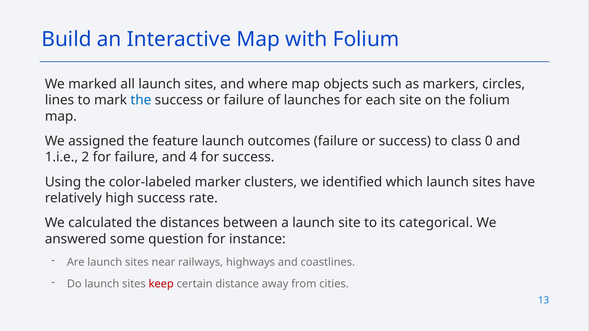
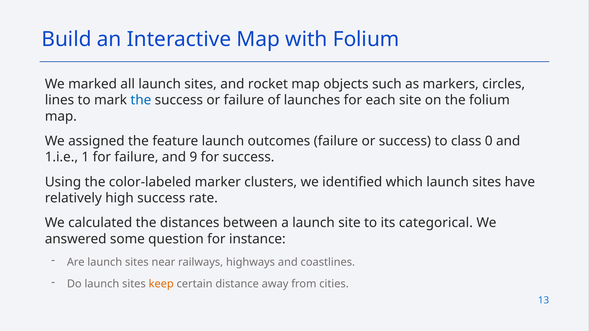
where: where -> rocket
2: 2 -> 1
4: 4 -> 9
keep colour: red -> orange
